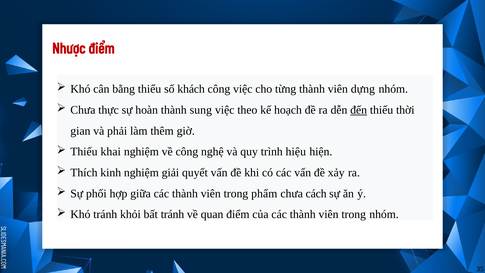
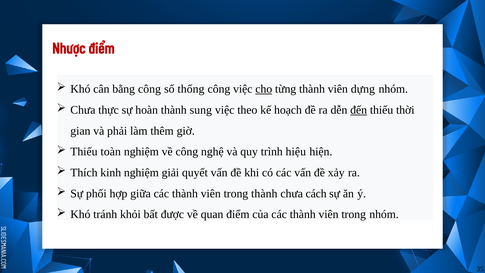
bằng thiểu: thiểu -> công
khách: khách -> thống
cho underline: none -> present
khai: khai -> toàn
trong phẩm: phẩm -> thành
bất tránh: tránh -> được
